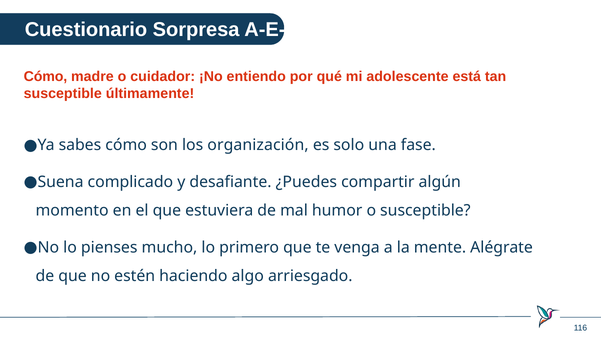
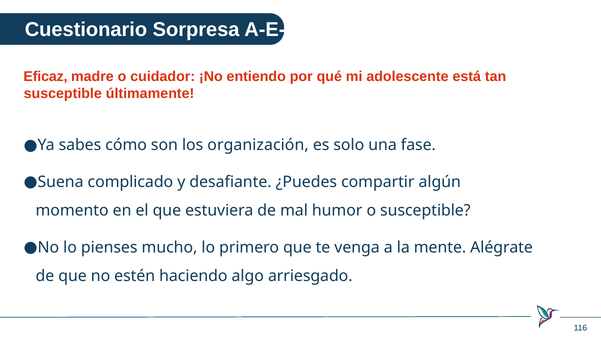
Cómo at (45, 76): Cómo -> Eficaz
